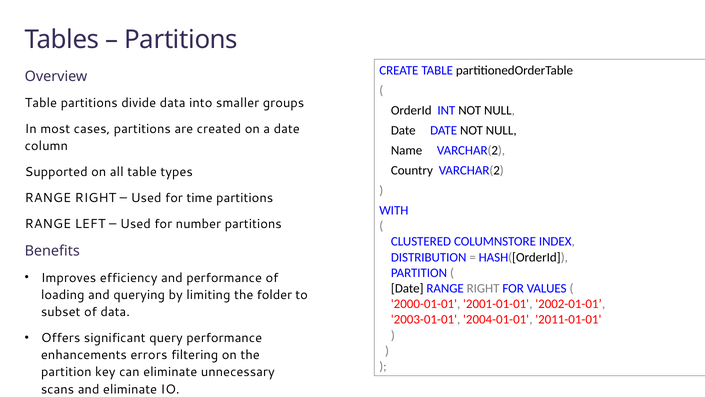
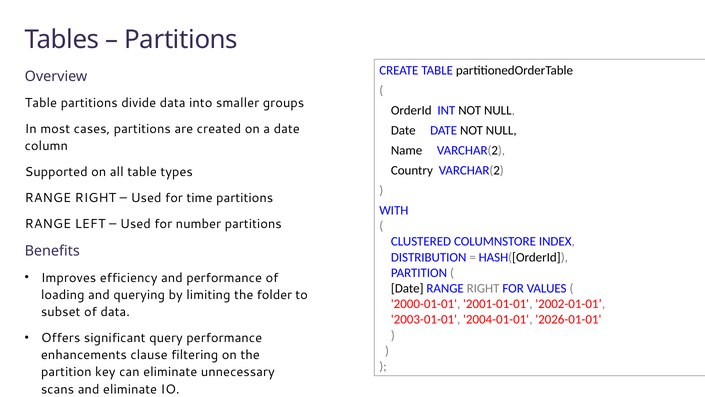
2011-01-01: 2011-01-01 -> 2026-01-01
errors: errors -> clause
